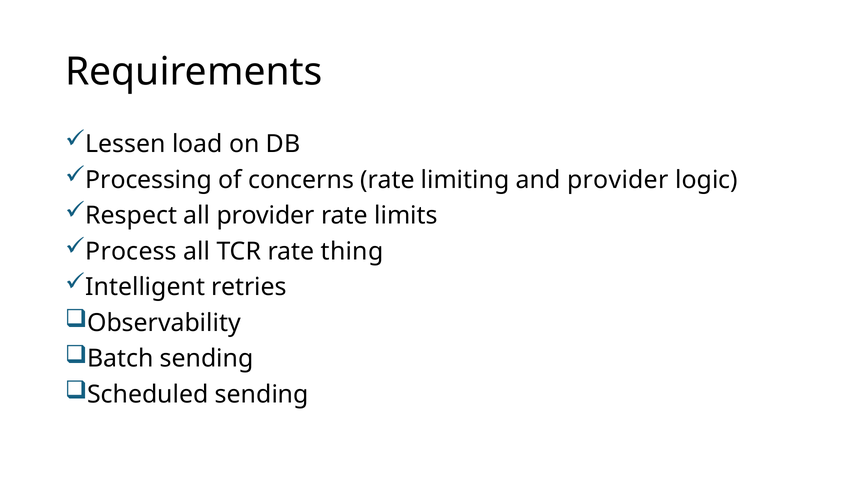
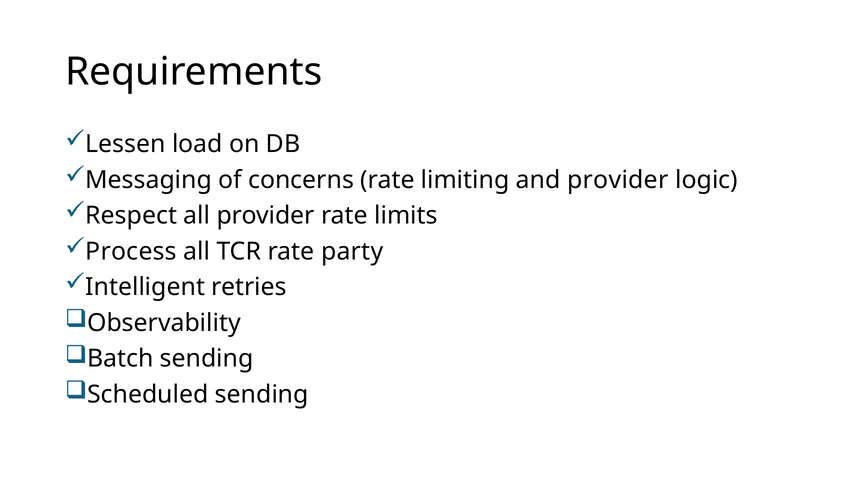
Processing: Processing -> Messaging
thing: thing -> party
